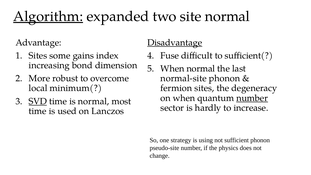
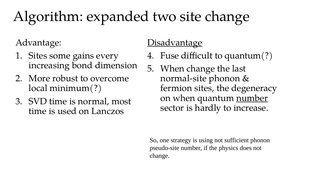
Algorithm underline: present -> none
site normal: normal -> change
index: index -> every
sufficient(: sufficient( -> quantum(
When normal: normal -> change
SVD underline: present -> none
